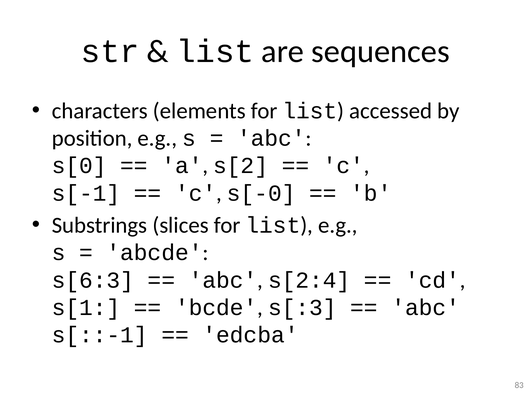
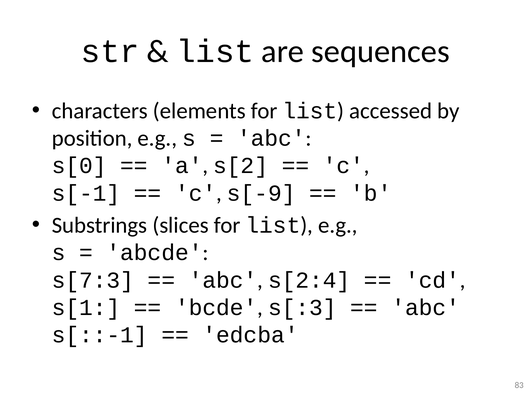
s[-0: s[-0 -> s[-9
s[6:3: s[6:3 -> s[7:3
